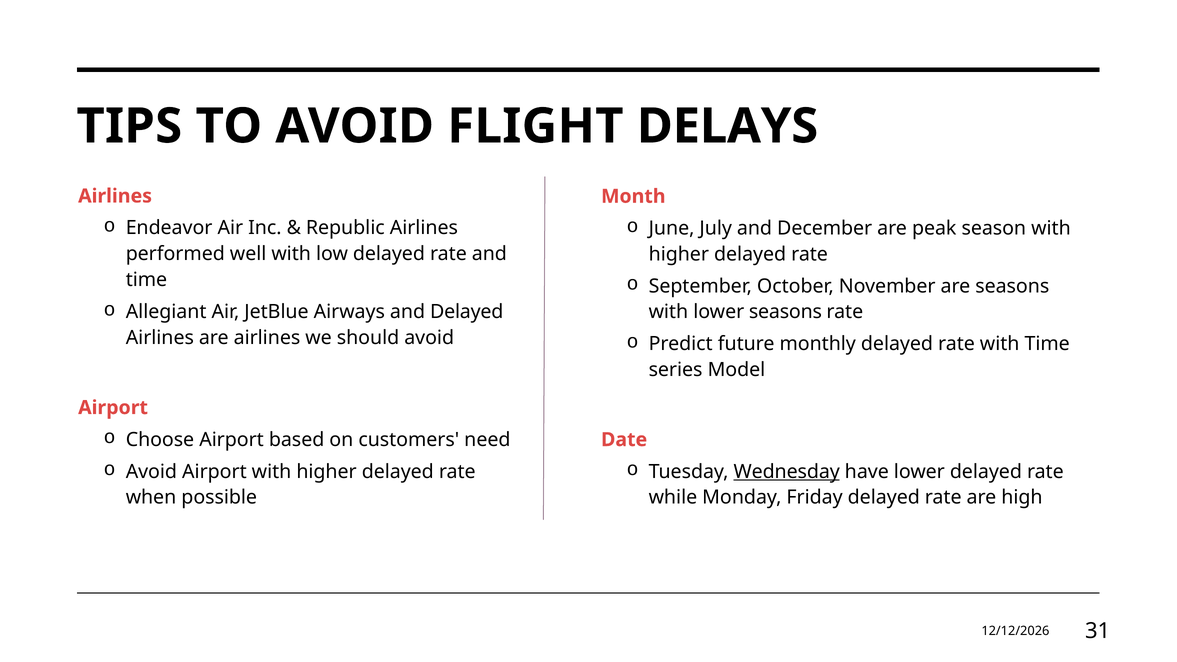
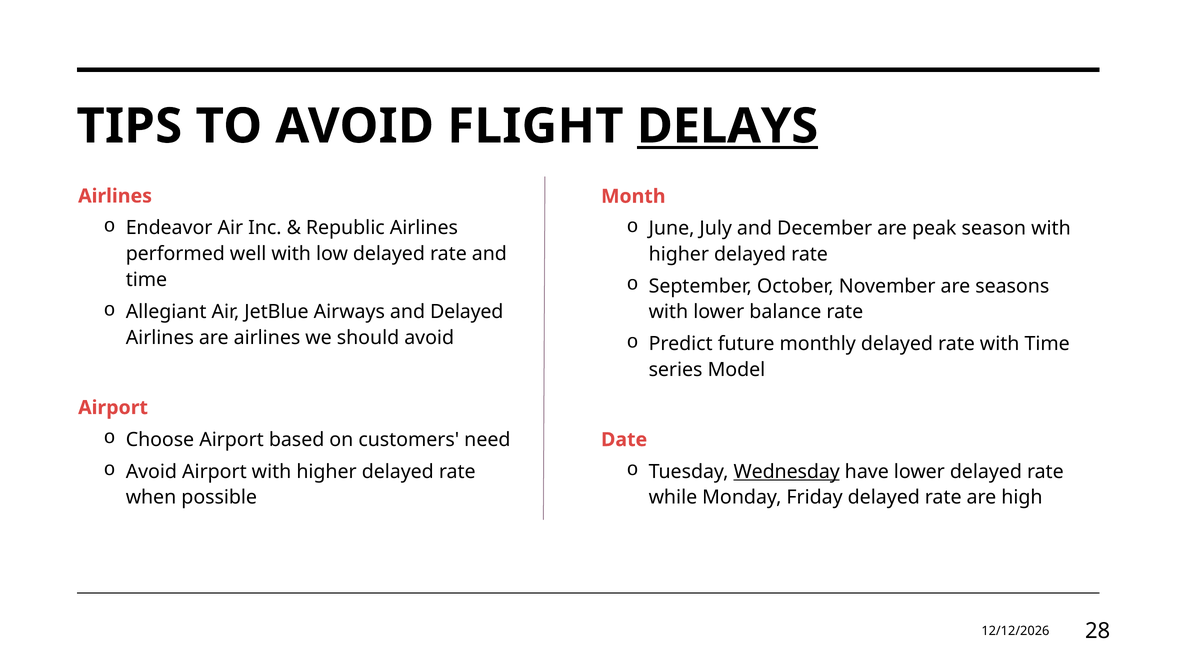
DELAYS underline: none -> present
lower seasons: seasons -> balance
31: 31 -> 28
